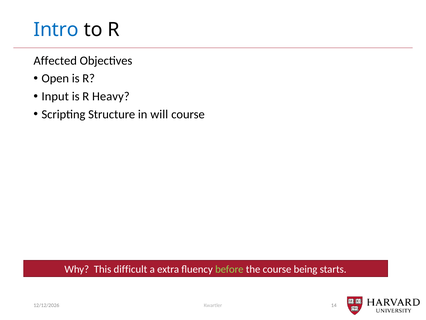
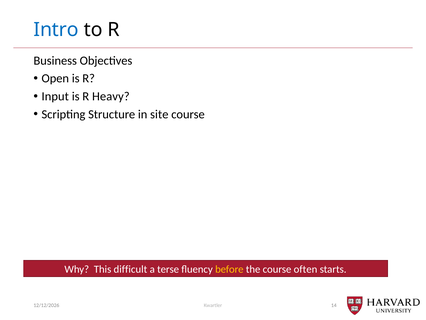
Affected: Affected -> Business
will: will -> site
extra: extra -> terse
before colour: light green -> yellow
being: being -> often
